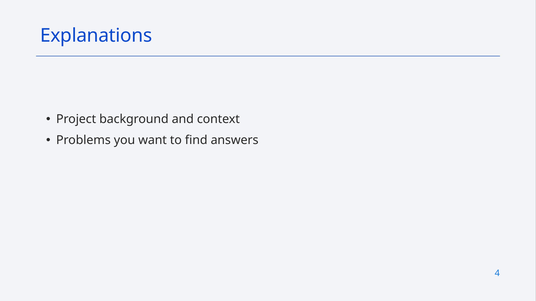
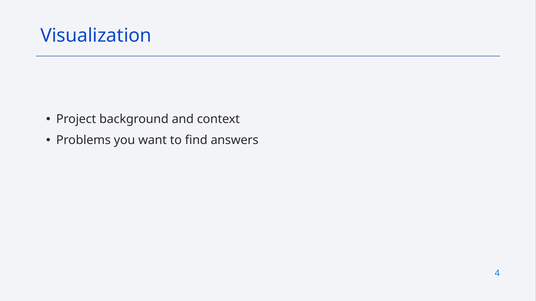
Explanations: Explanations -> Visualization
